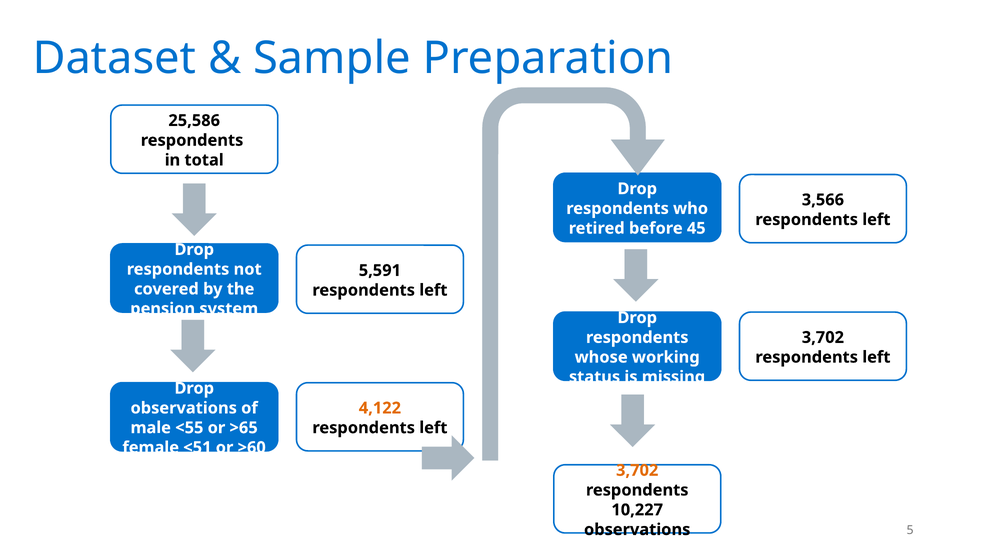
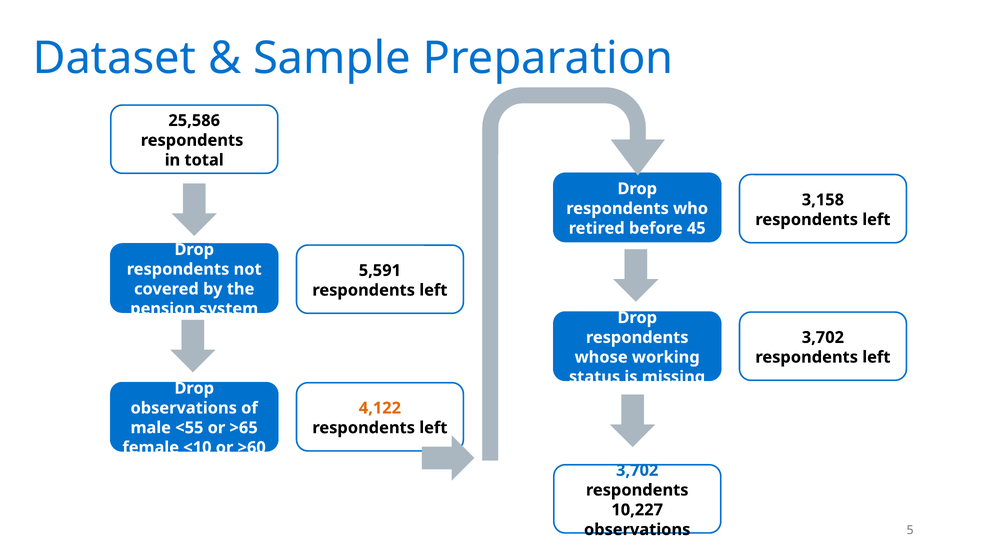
3,566: 3,566 -> 3,158
<51: <51 -> <10
3,702 at (637, 471) colour: orange -> blue
